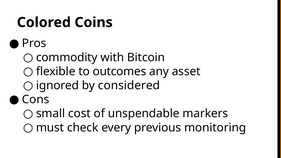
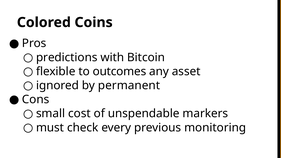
commodity: commodity -> predictions
considered: considered -> permanent
